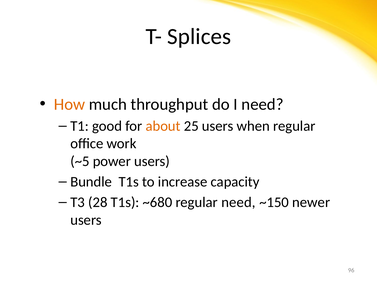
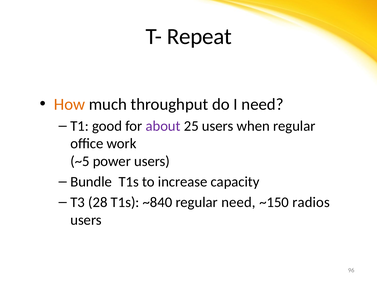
Splices: Splices -> Repeat
about colour: orange -> purple
~680: ~680 -> ~840
newer: newer -> radios
